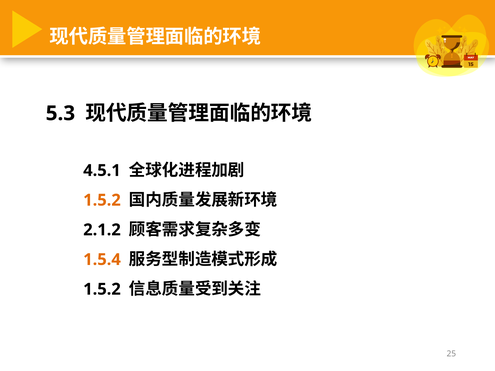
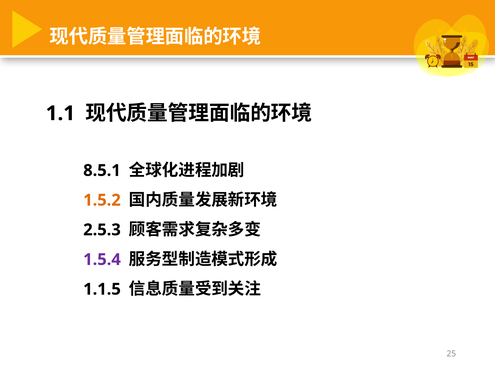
5.3: 5.3 -> 1.1
4.5.1: 4.5.1 -> 8.5.1
2.1.2: 2.1.2 -> 2.5.3
1.5.4 colour: orange -> purple
1.5.2 at (102, 289): 1.5.2 -> 1.1.5
